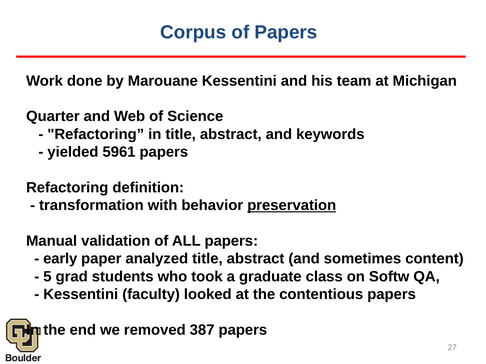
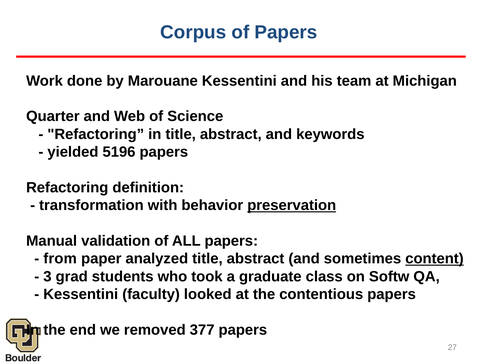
5961: 5961 -> 5196
early: early -> from
content underline: none -> present
5: 5 -> 3
387: 387 -> 377
